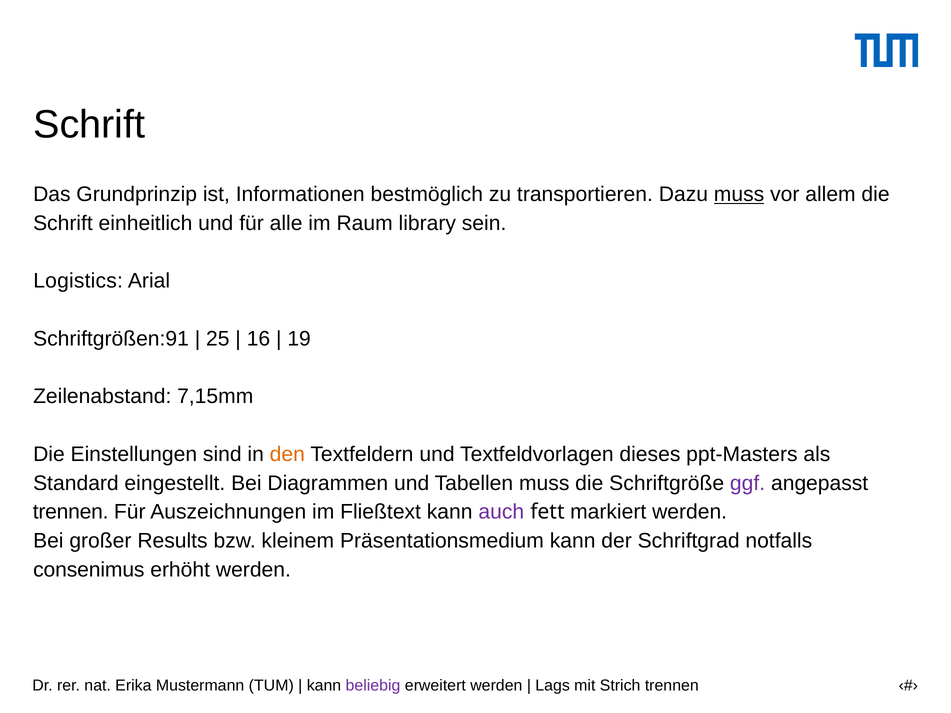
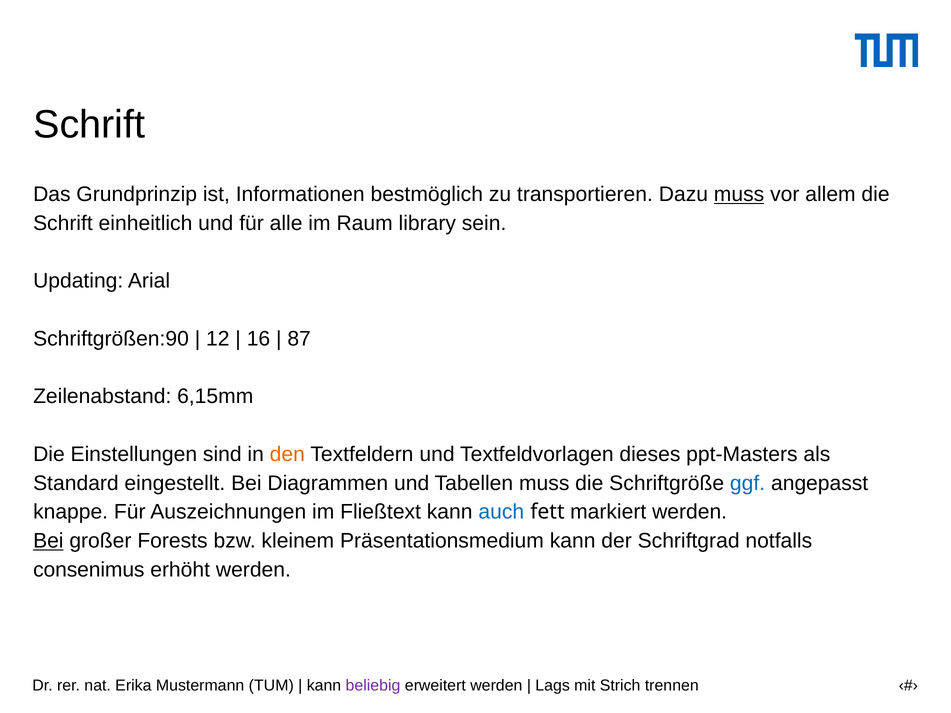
Logistics: Logistics -> Updating
Schriftgrößen:91: Schriftgrößen:91 -> Schriftgrößen:90
25: 25 -> 12
19: 19 -> 87
7,15mm: 7,15mm -> 6,15mm
ggf colour: purple -> blue
trennen at (71, 512): trennen -> knappe
auch colour: purple -> blue
Bei at (48, 541) underline: none -> present
Results: Results -> Forests
